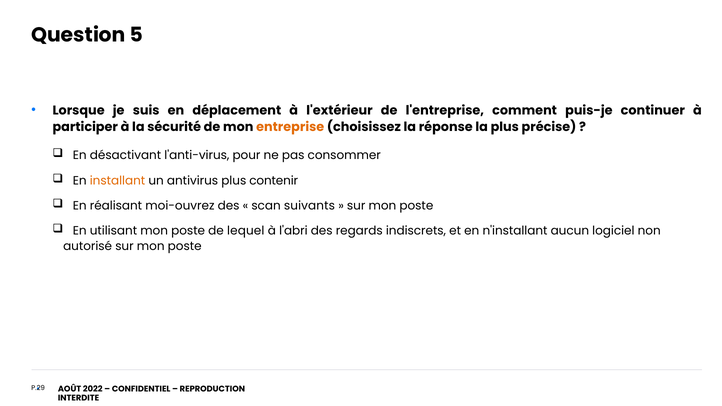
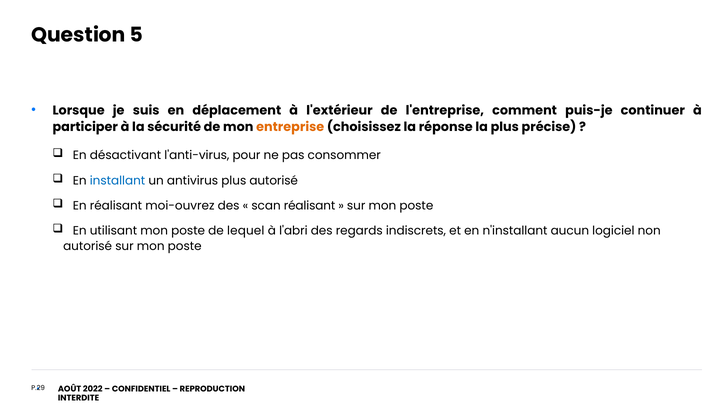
installant colour: orange -> blue
plus contenir: contenir -> autorisé
scan suivants: suivants -> réalisant
